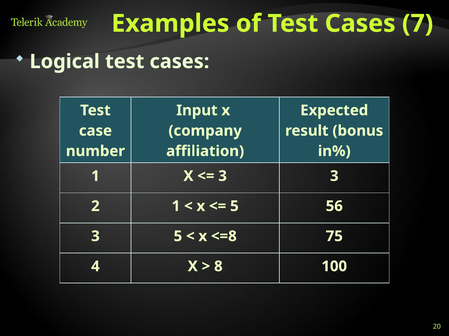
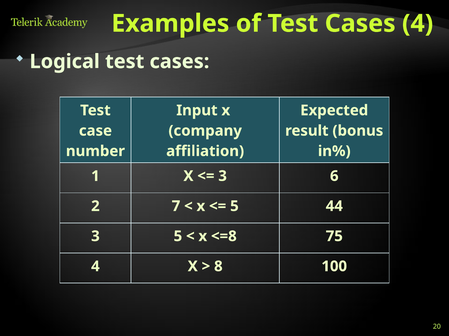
Cases 7: 7 -> 4
3 3: 3 -> 6
2 1: 1 -> 7
56: 56 -> 44
